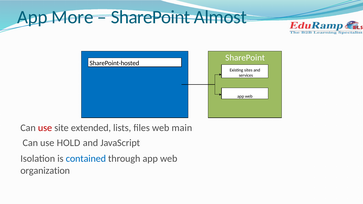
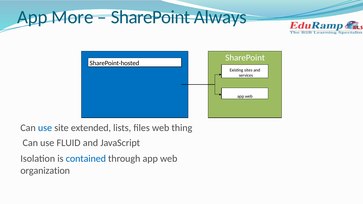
Almost: Almost -> Always
use at (45, 128) colour: red -> blue
main: main -> thing
HOLD: HOLD -> FLUID
